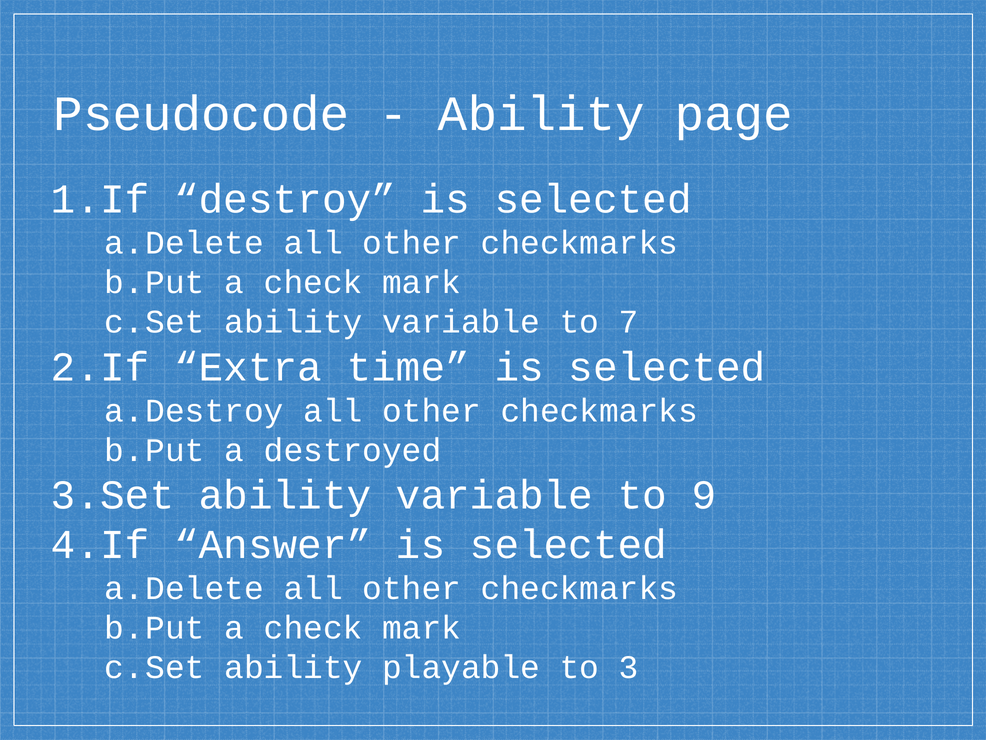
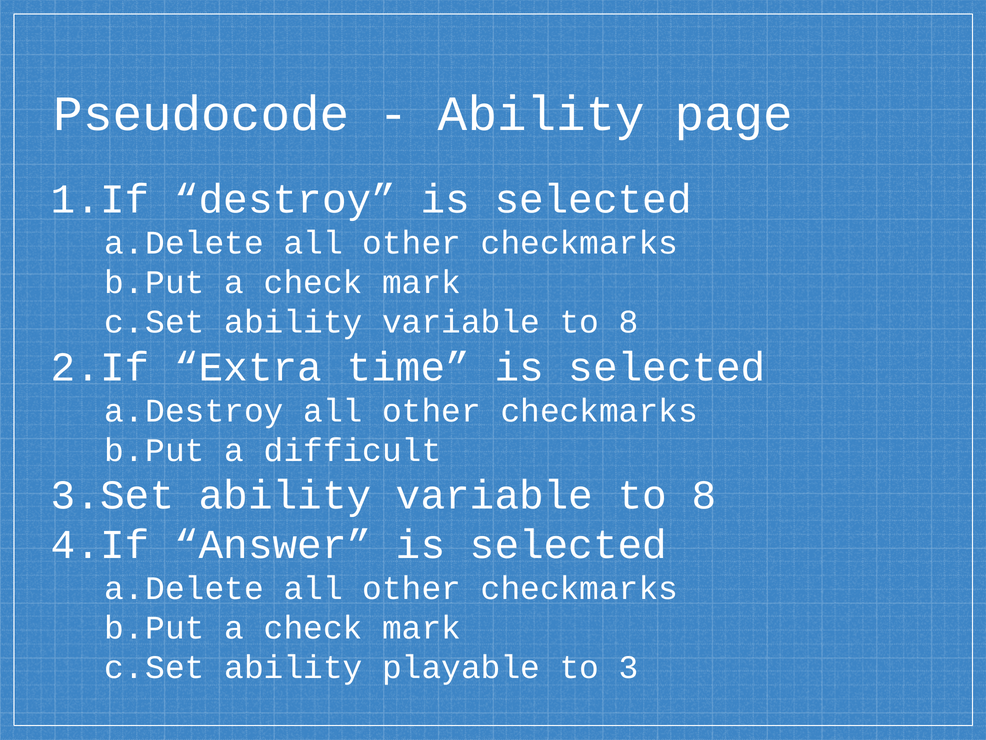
7 at (629, 322): 7 -> 8
destroyed: destroyed -> difficult
9 at (704, 495): 9 -> 8
